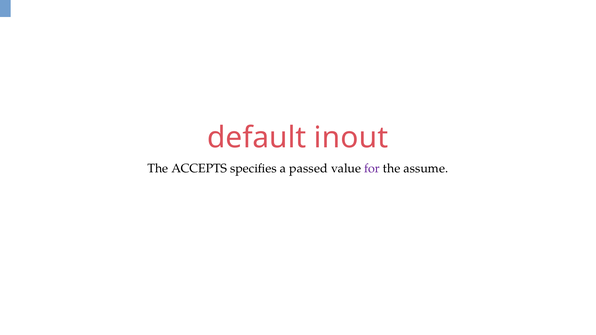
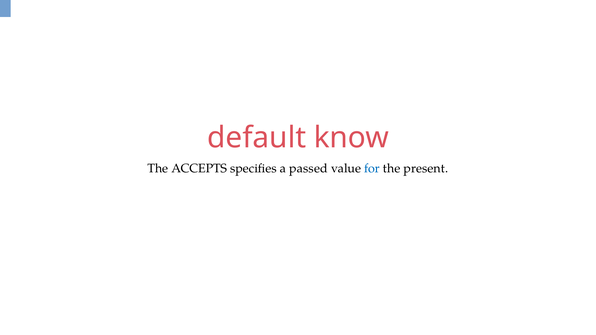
inout: inout -> know
for colour: purple -> blue
assume: assume -> present
